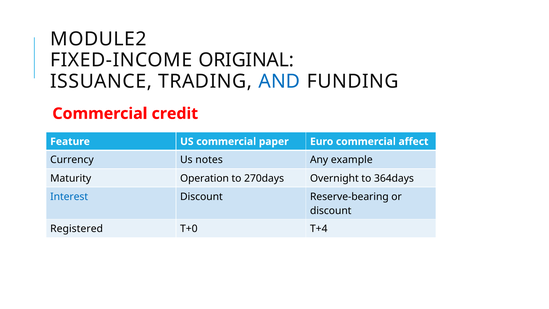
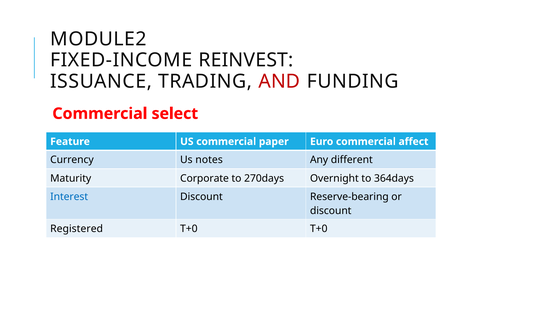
ORIGINAL: ORIGINAL -> REINVEST
AND colour: blue -> red
credit: credit -> select
example: example -> different
Operation: Operation -> Corporate
T+0 T+4: T+4 -> T+0
